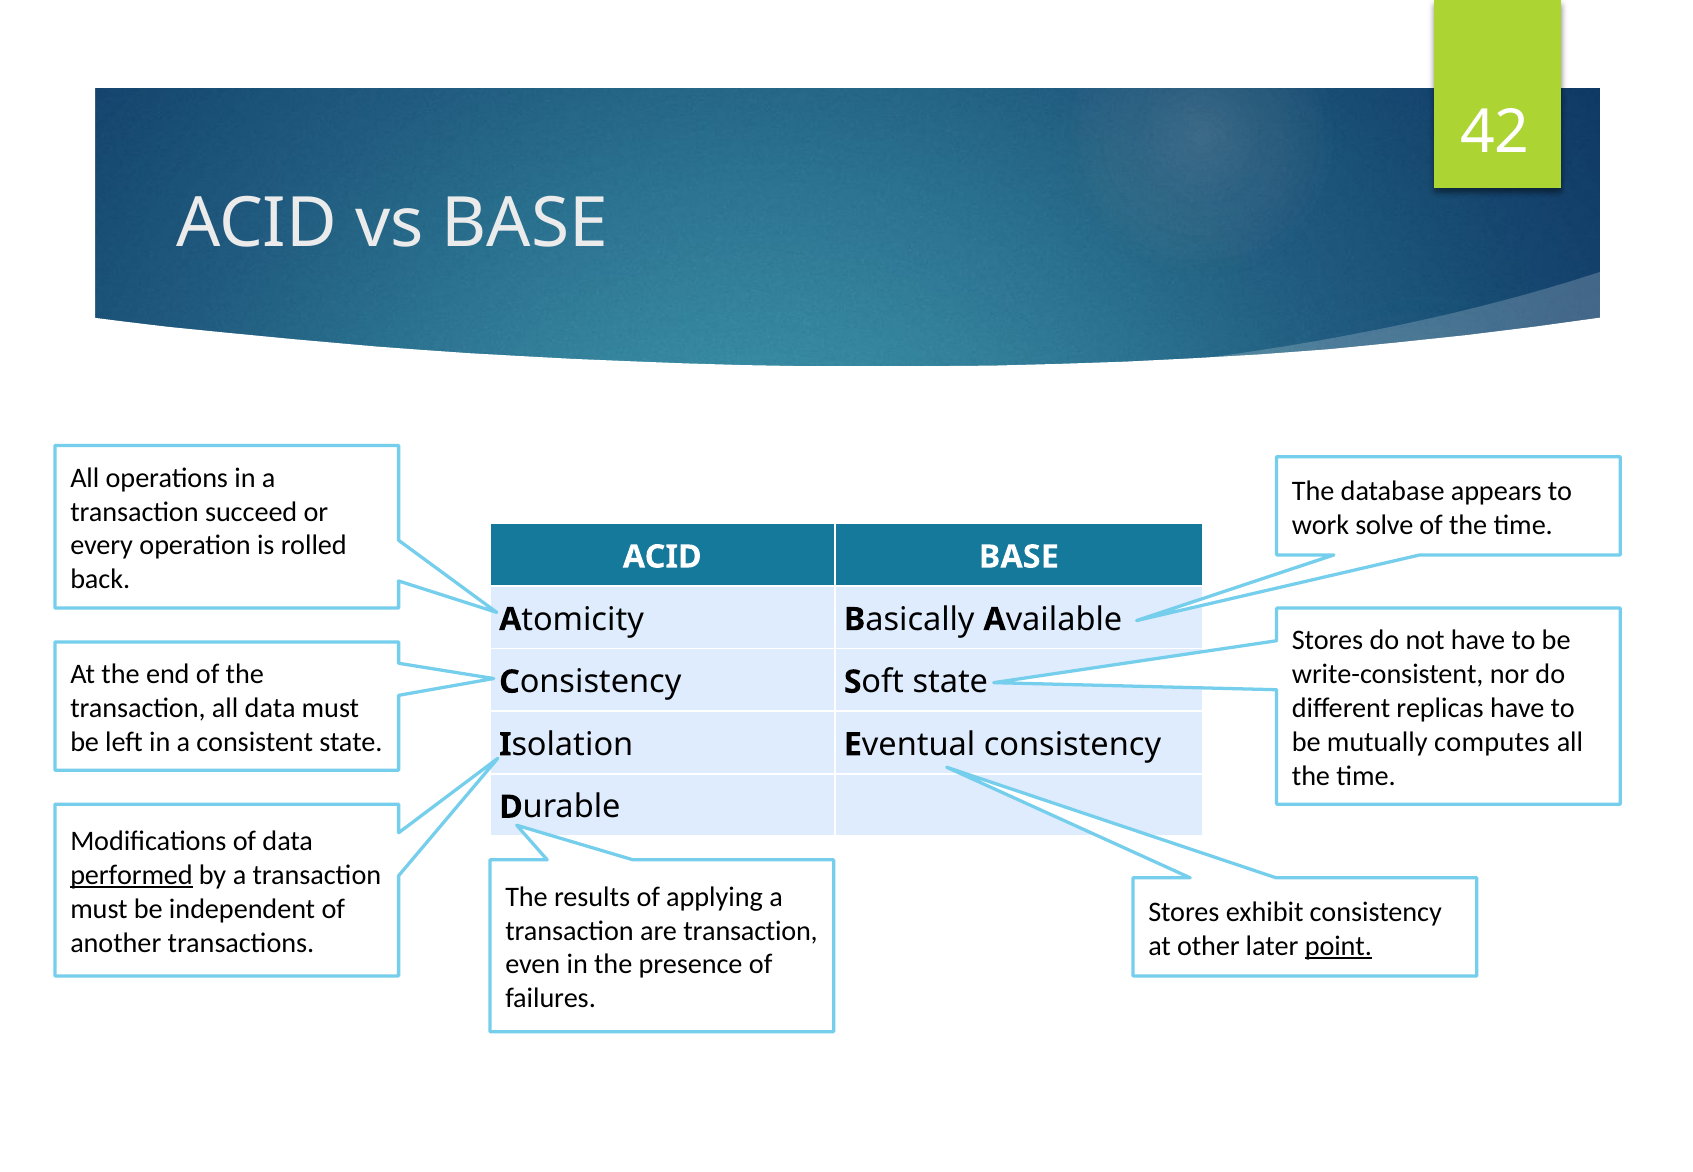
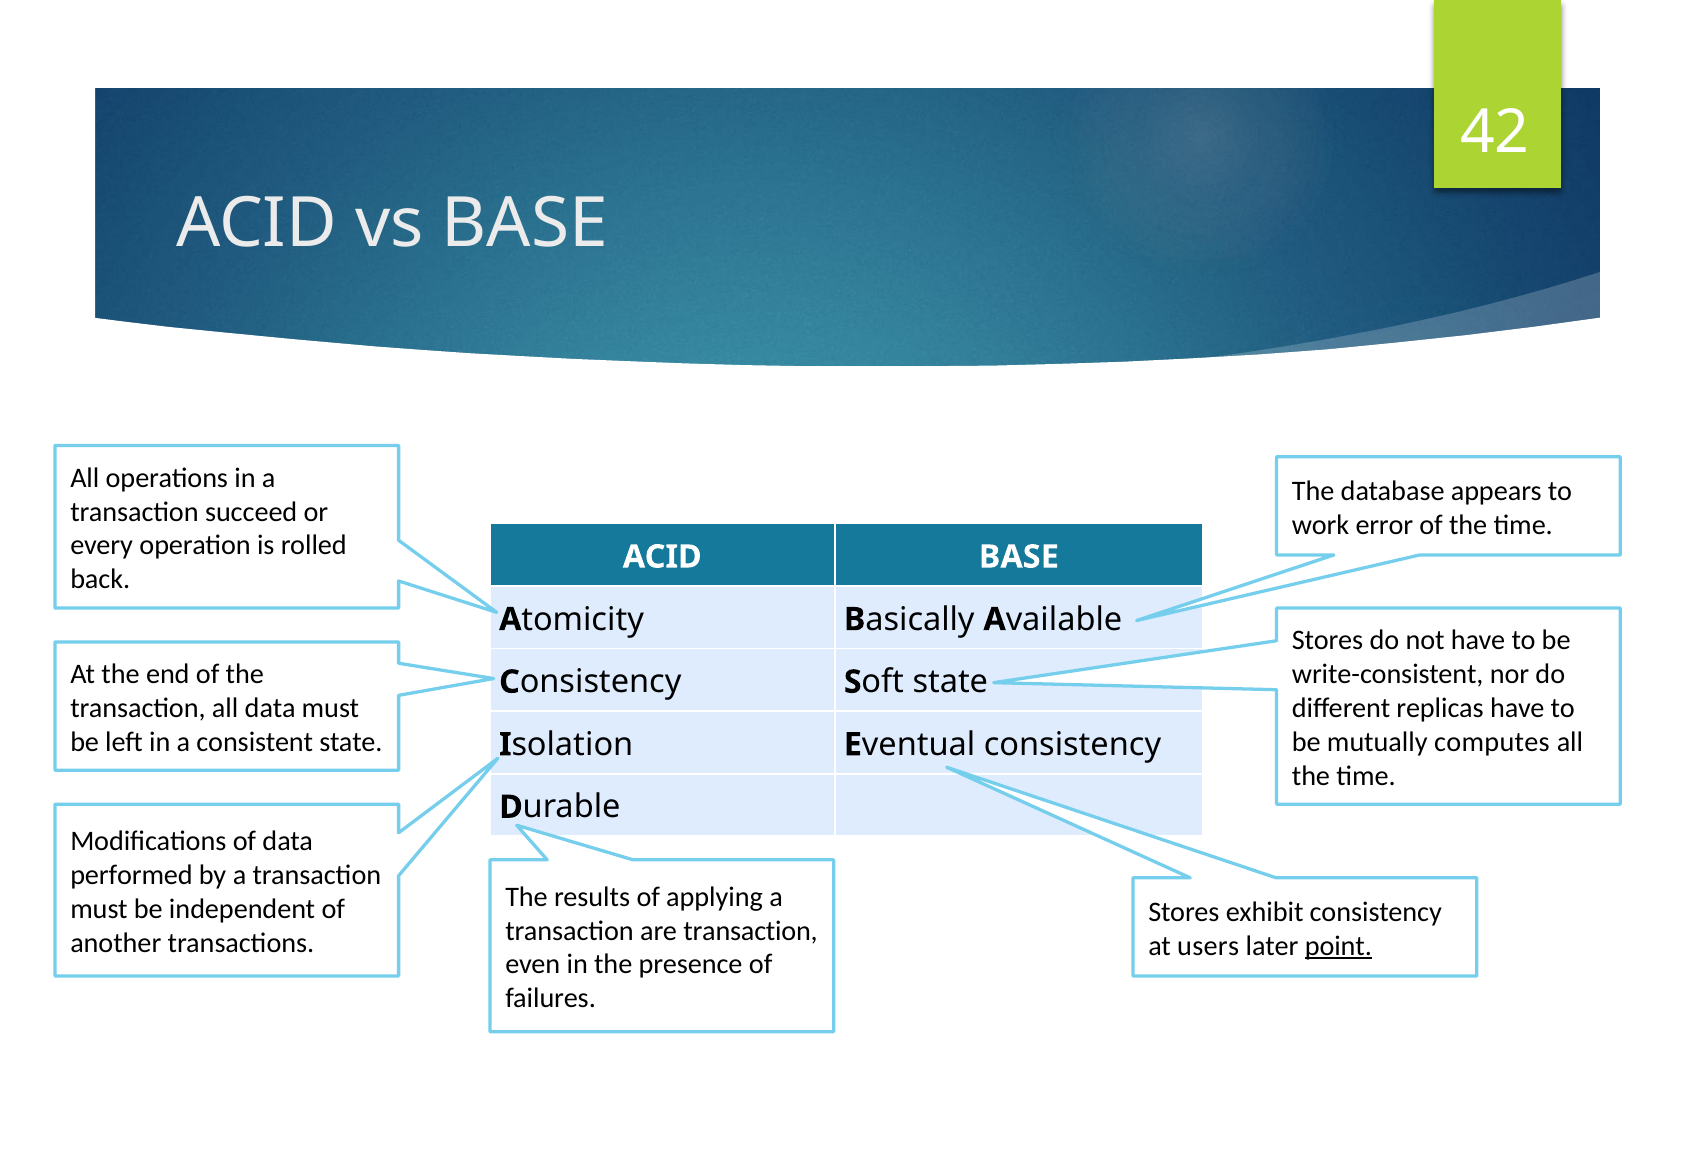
solve: solve -> error
performed underline: present -> none
other: other -> users
